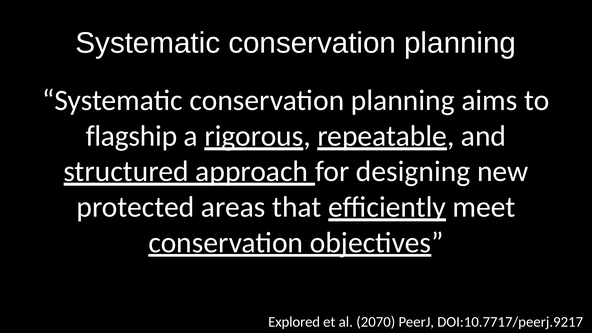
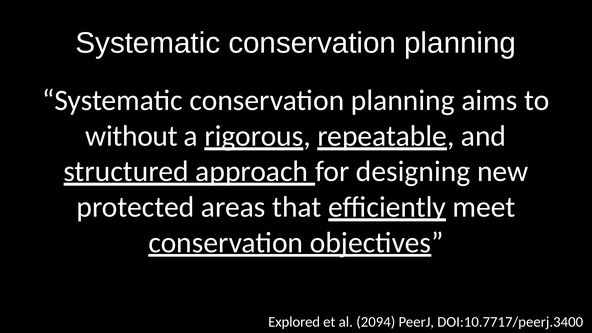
flagship: flagship -> without
2070: 2070 -> 2094
DOI:10.7717/peerj.9217: DOI:10.7717/peerj.9217 -> DOI:10.7717/peerj.3400
